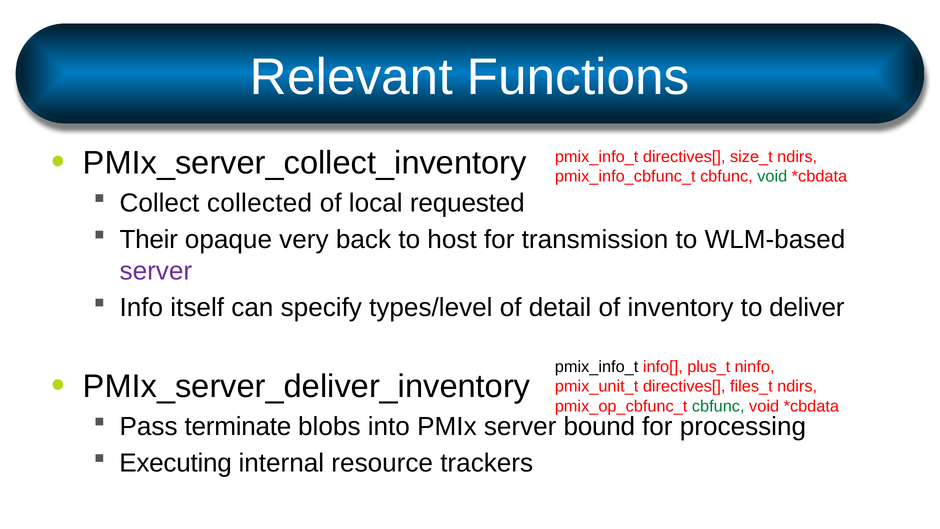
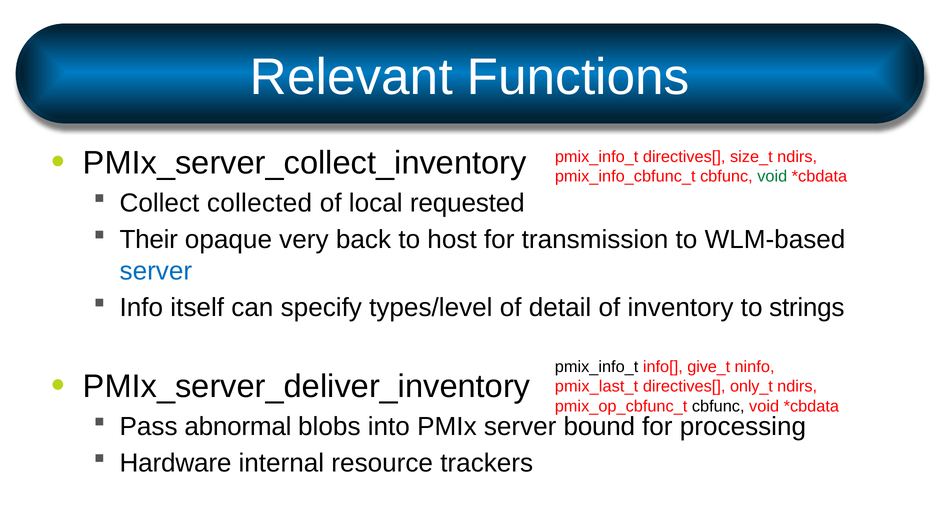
server at (156, 271) colour: purple -> blue
deliver: deliver -> strings
plus_t: plus_t -> give_t
pmix_unit_t: pmix_unit_t -> pmix_last_t
files_t: files_t -> only_t
cbfunc at (718, 406) colour: green -> black
terminate: terminate -> abnormal
Executing: Executing -> Hardware
